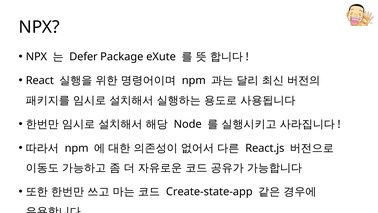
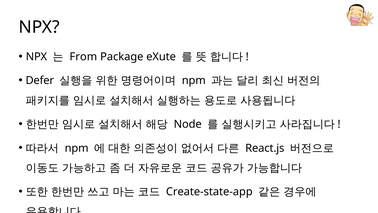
Defer: Defer -> From
React: React -> Defer
